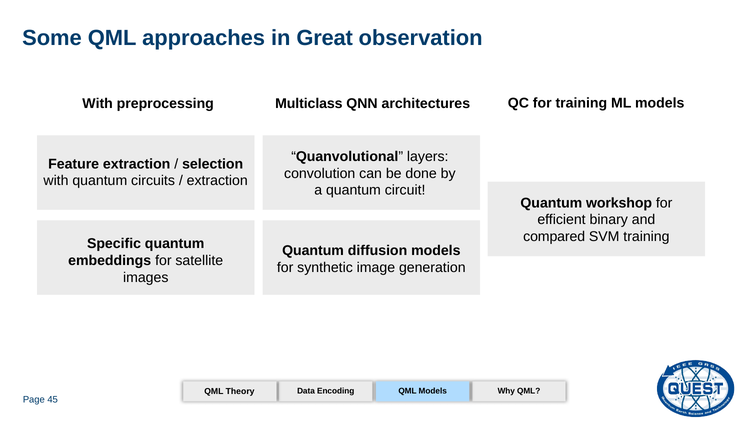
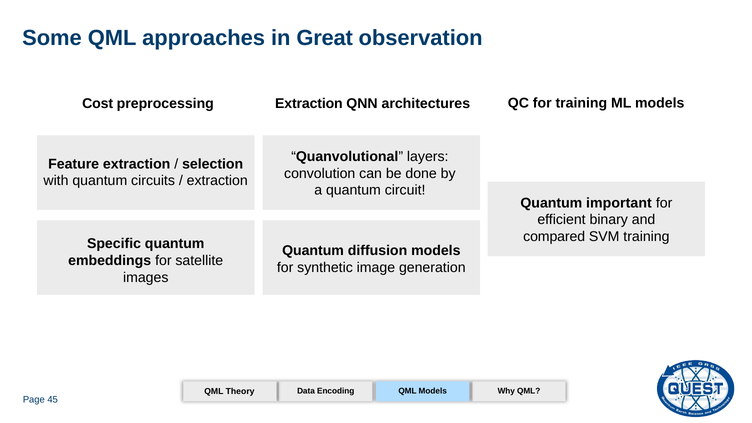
With at (98, 104): With -> Cost
Multiclass at (309, 104): Multiclass -> Extraction
workshop: workshop -> important
